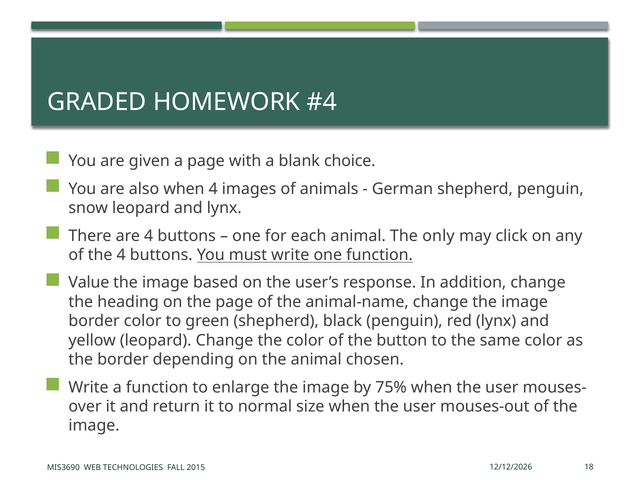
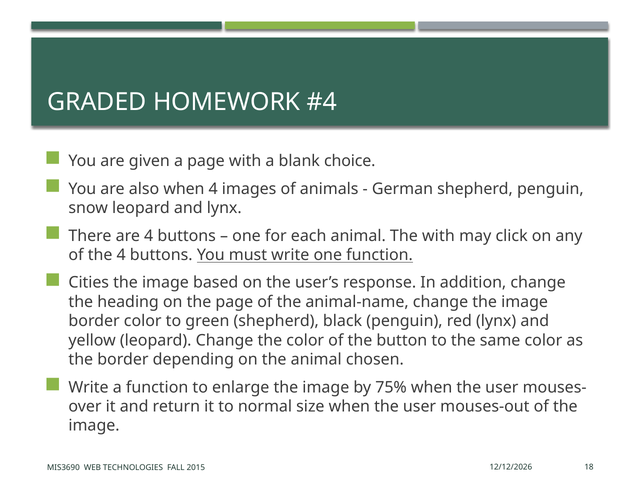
The only: only -> with
Value: Value -> Cities
